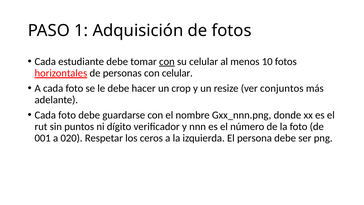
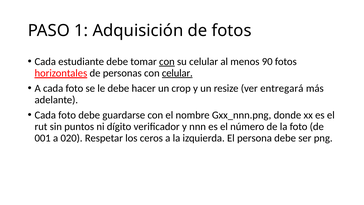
10: 10 -> 90
celular at (177, 73) underline: none -> present
conjuntos: conjuntos -> entregará
